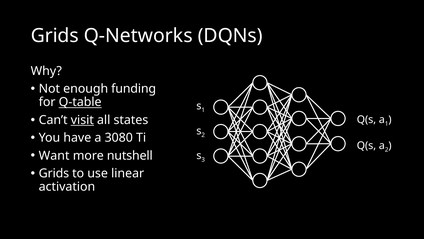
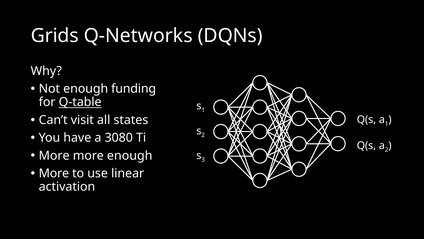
visit underline: present -> none
Want at (54, 155): Want -> More
more nutshell: nutshell -> enough
Grids at (54, 173): Grids -> More
